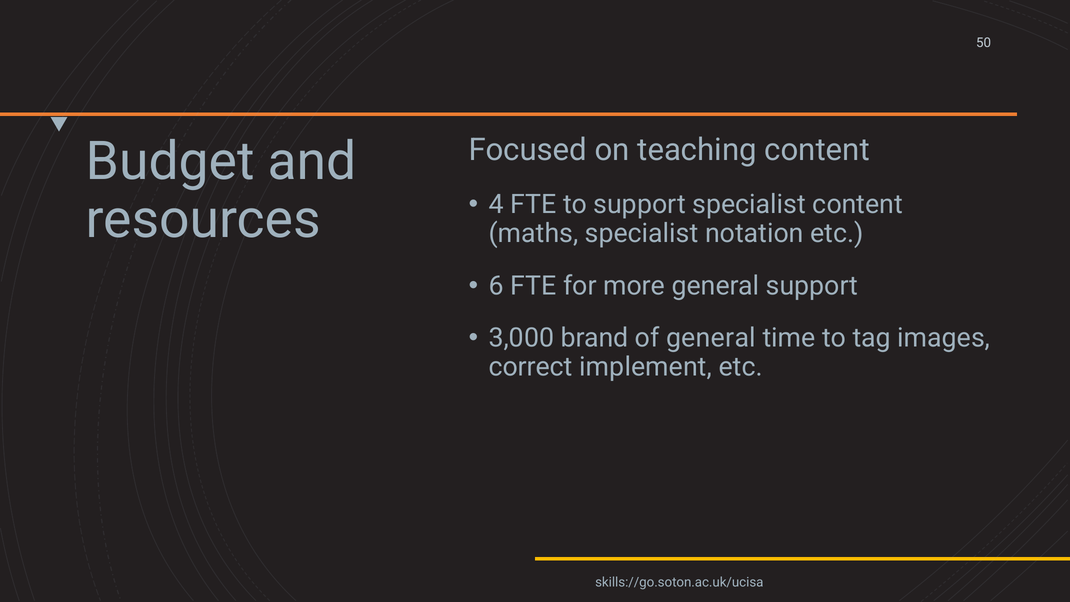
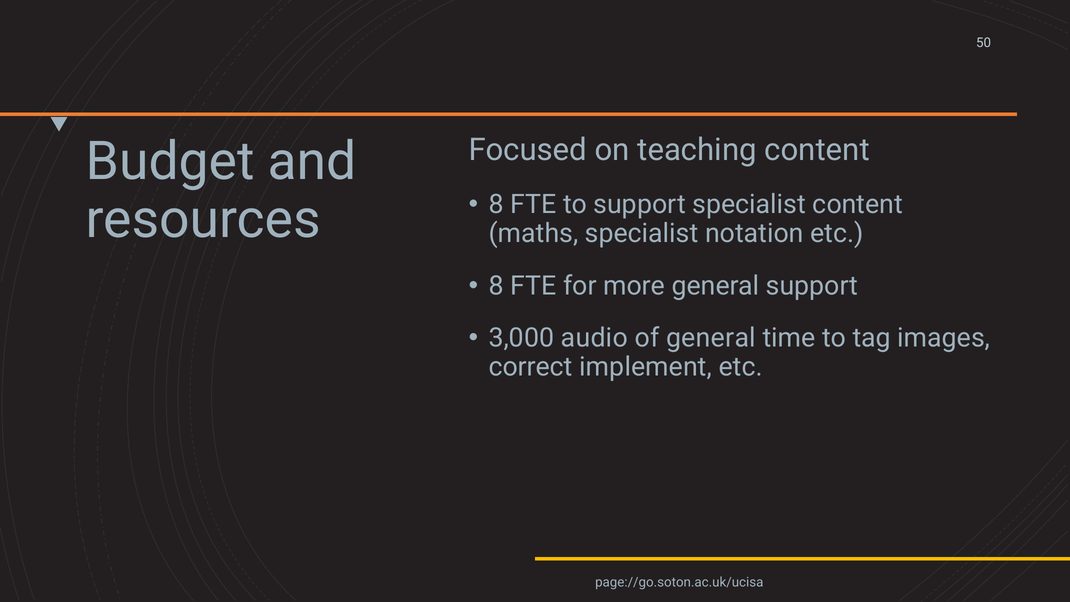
4 at (496, 205): 4 -> 8
6 at (496, 286): 6 -> 8
brand: brand -> audio
skills://go.soton.ac.uk/ucisa: skills://go.soton.ac.uk/ucisa -> page://go.soton.ac.uk/ucisa
